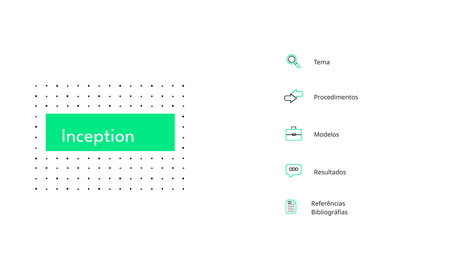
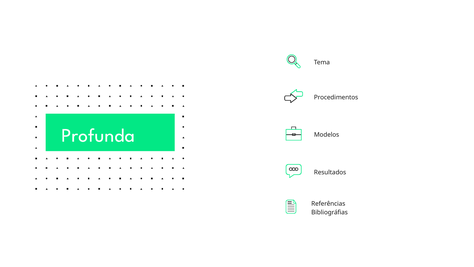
Inception: Inception -> Profunda
